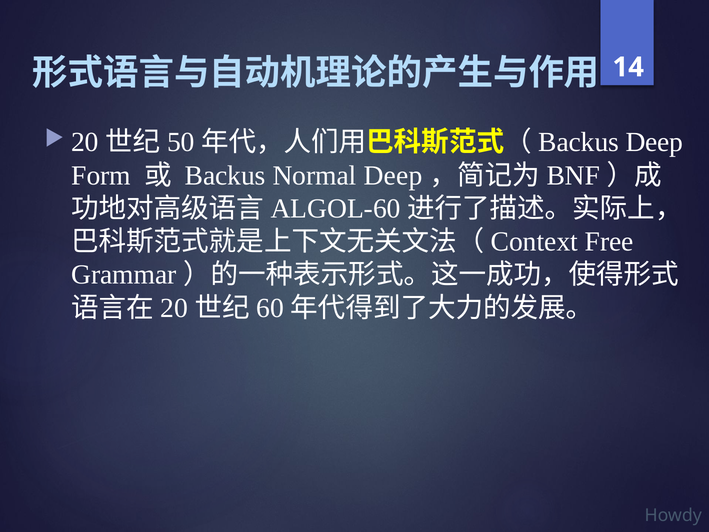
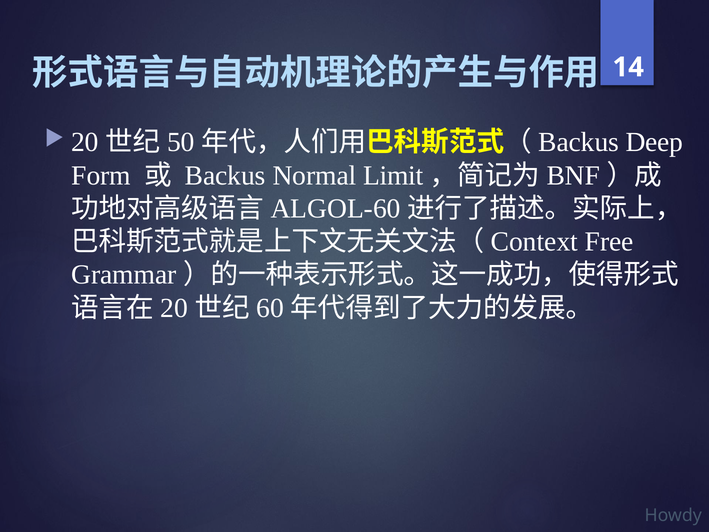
Normal Deep: Deep -> Limit
